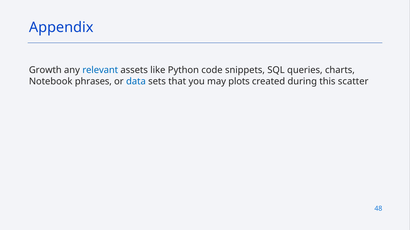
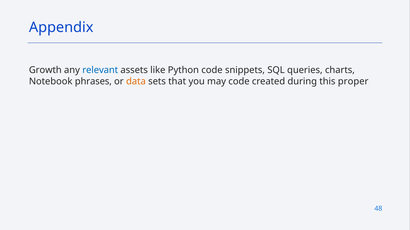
data colour: blue -> orange
may plots: plots -> code
scatter: scatter -> proper
